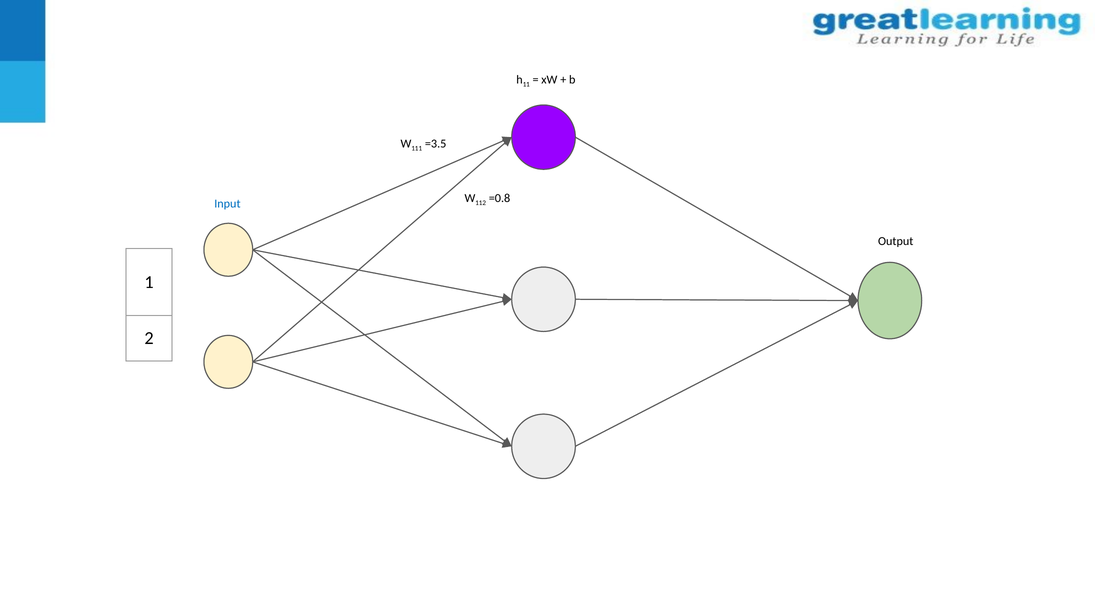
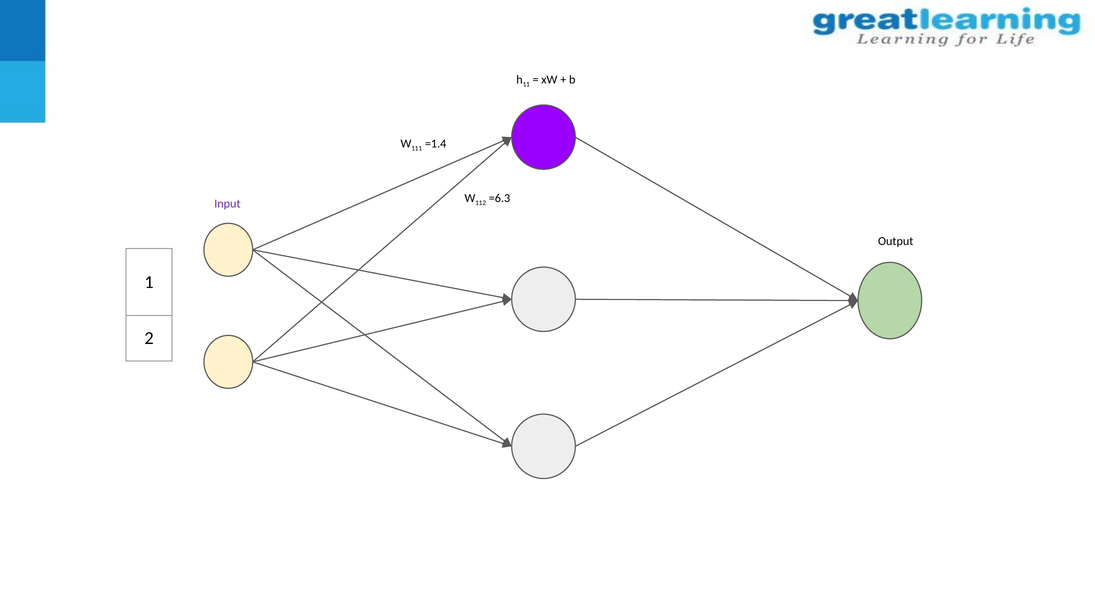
=3.5: =3.5 -> =1.4
=0.8: =0.8 -> =6.3
Input colour: blue -> purple
